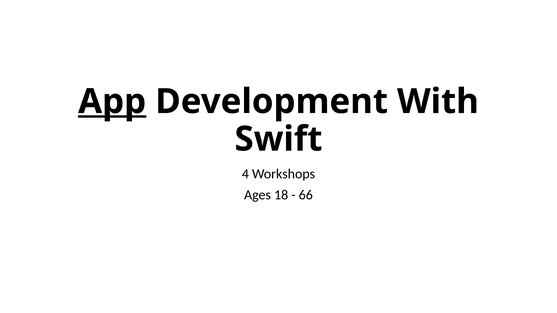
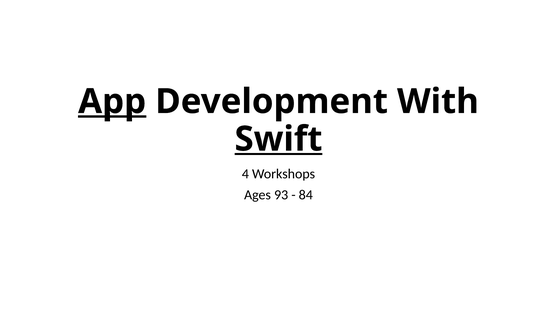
Swift underline: none -> present
18: 18 -> 93
66: 66 -> 84
